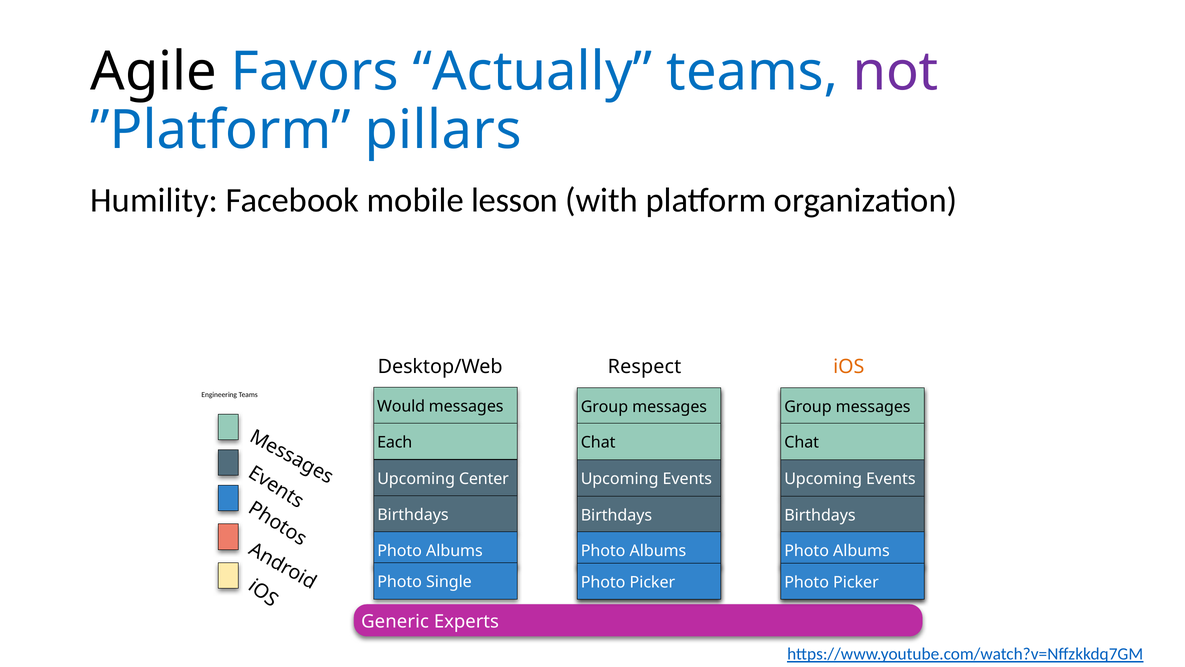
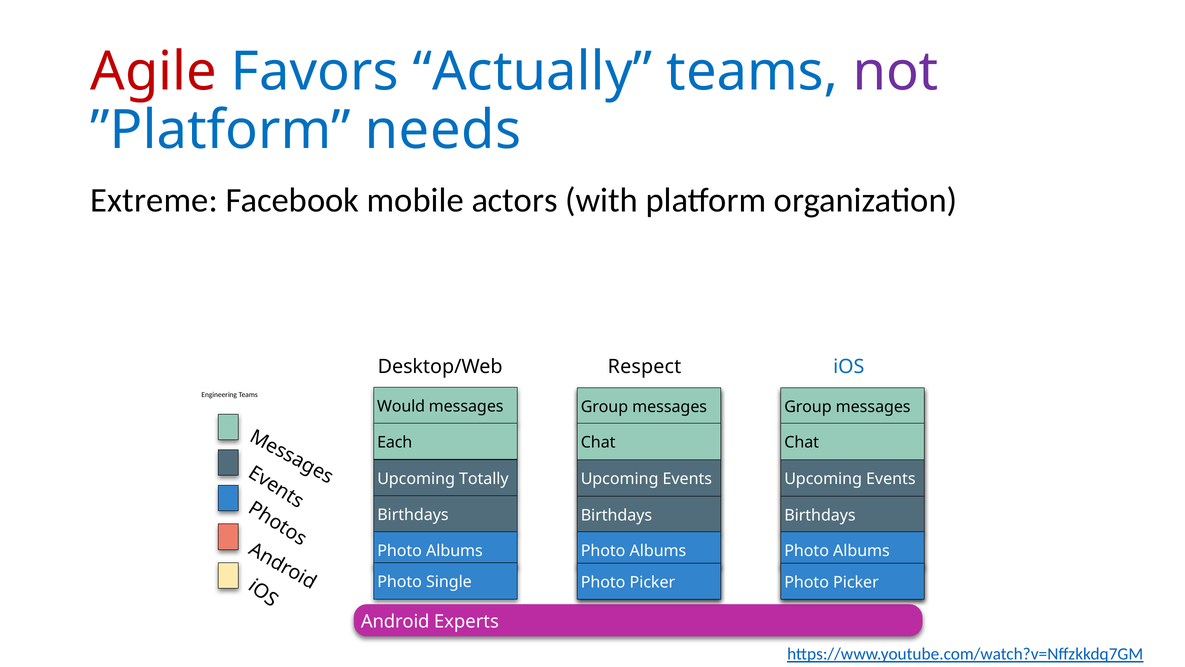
Agile colour: black -> red
pillars: pillars -> needs
Humility: Humility -> Extreme
lesson: lesson -> actors
iOS colour: orange -> blue
Center: Center -> Totally
Generic: Generic -> Android
